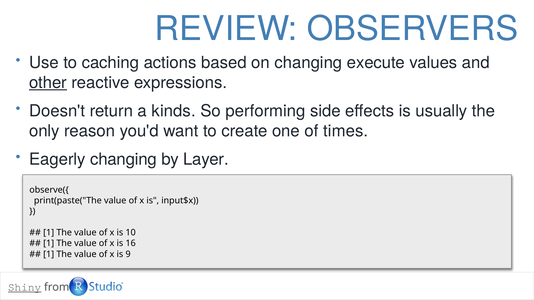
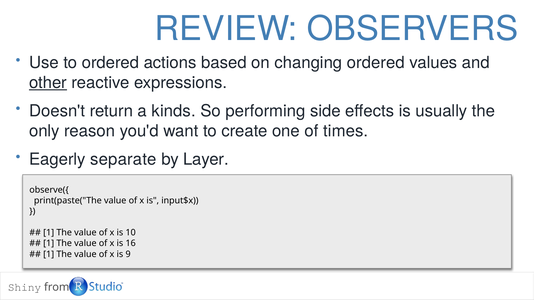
to caching: caching -> ordered
changing execute: execute -> ordered
Eagerly changing: changing -> separate
Shiny underline: present -> none
